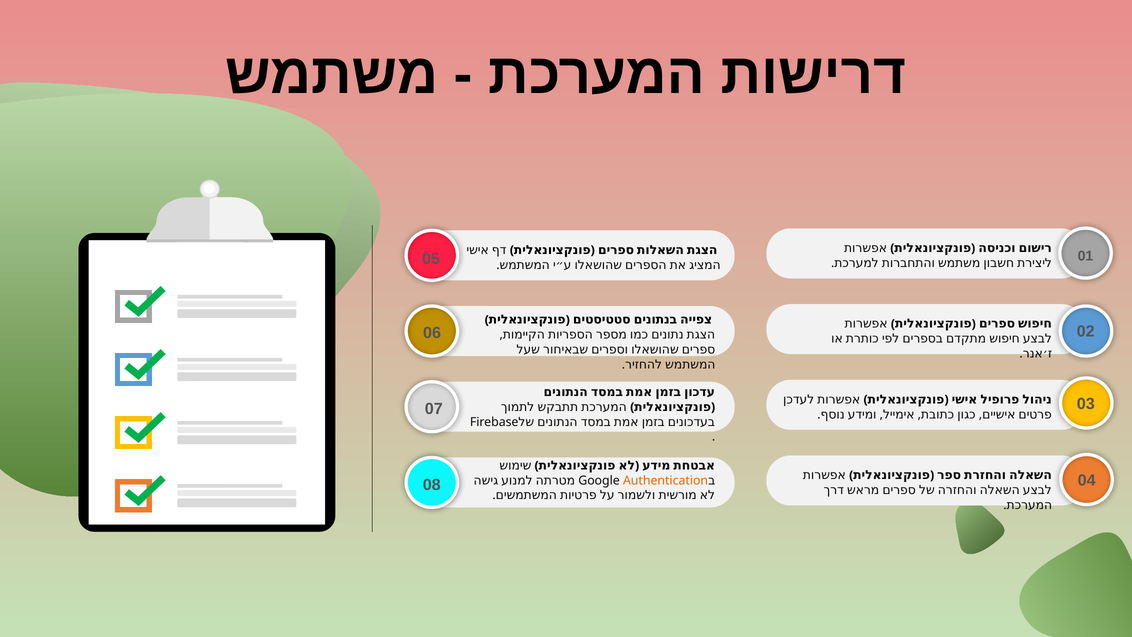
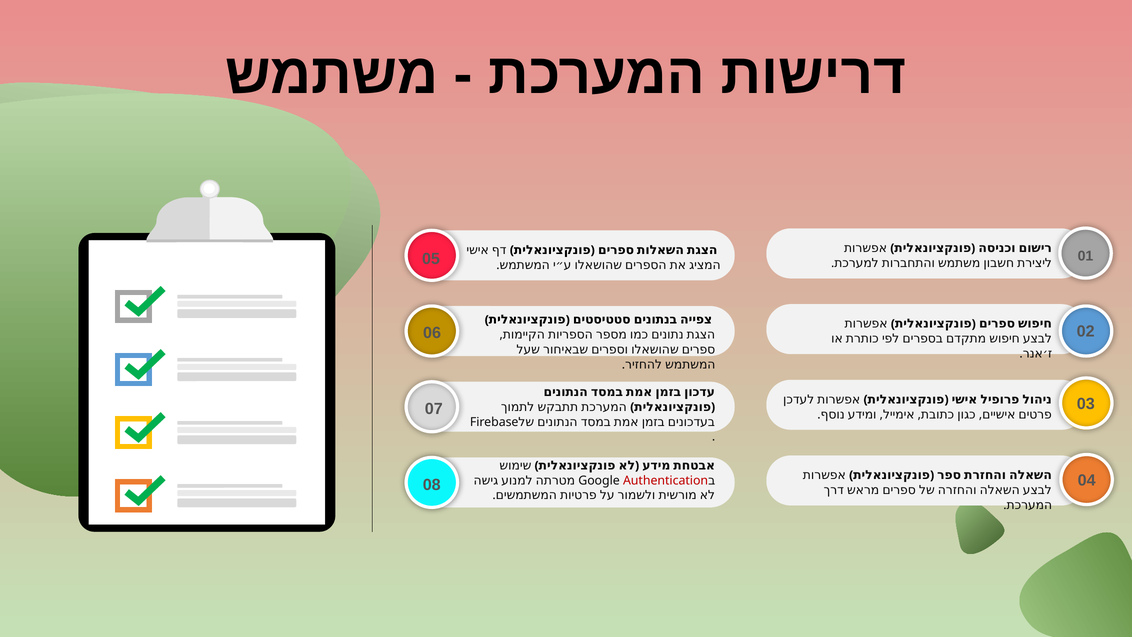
Authentication colour: orange -> red
